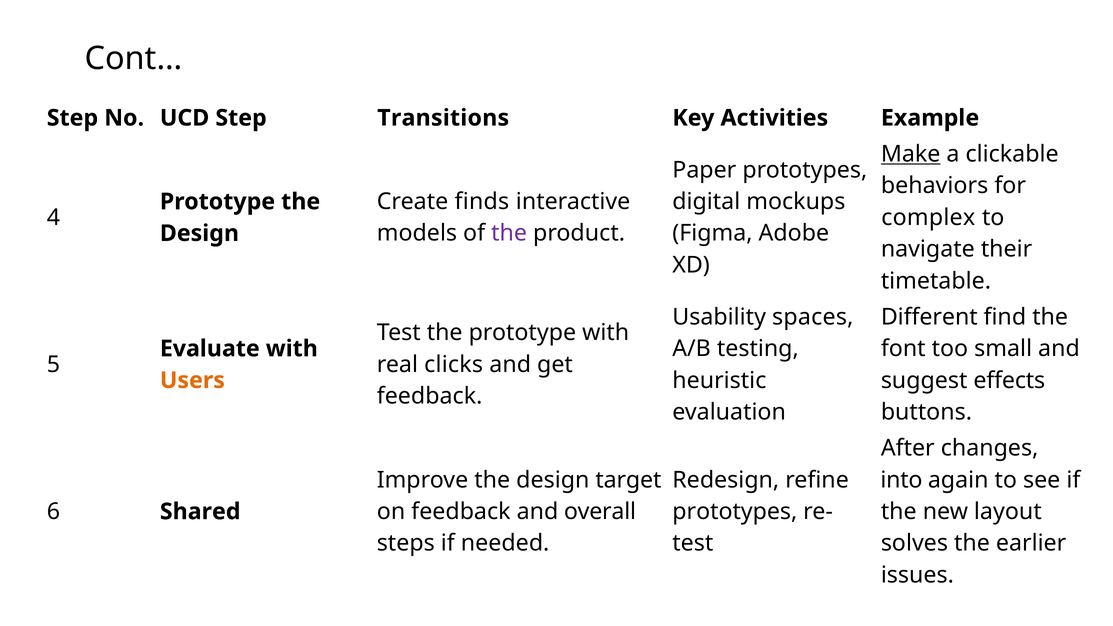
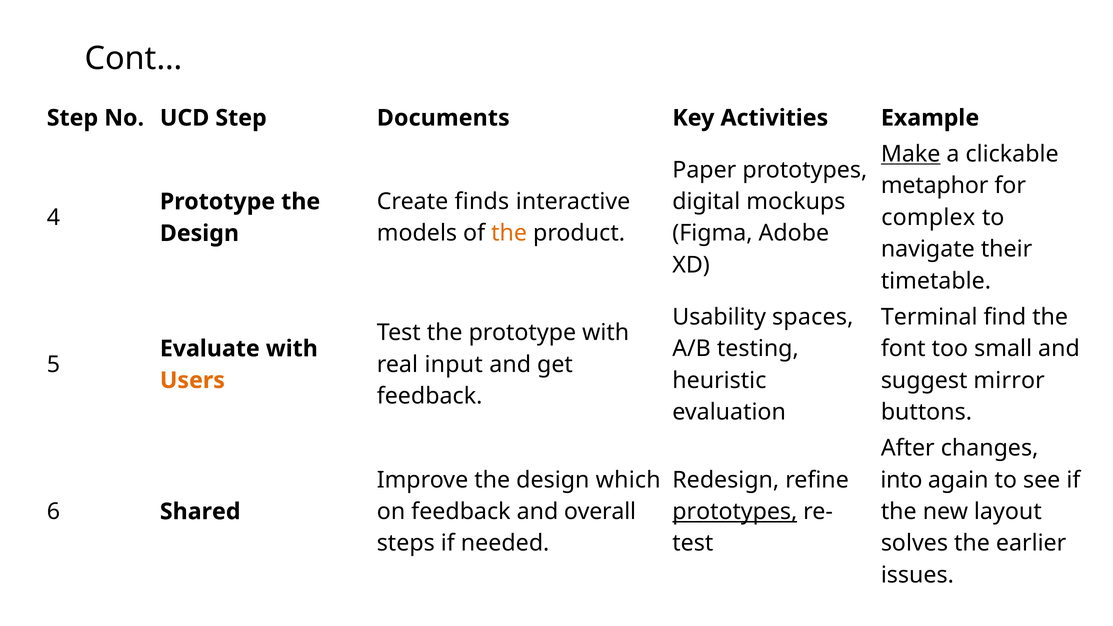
Transitions: Transitions -> Documents
behaviors: behaviors -> metaphor
the at (509, 233) colour: purple -> orange
Different: Different -> Terminal
clicks: clicks -> input
effects: effects -> mirror
target: target -> which
prototypes at (735, 512) underline: none -> present
